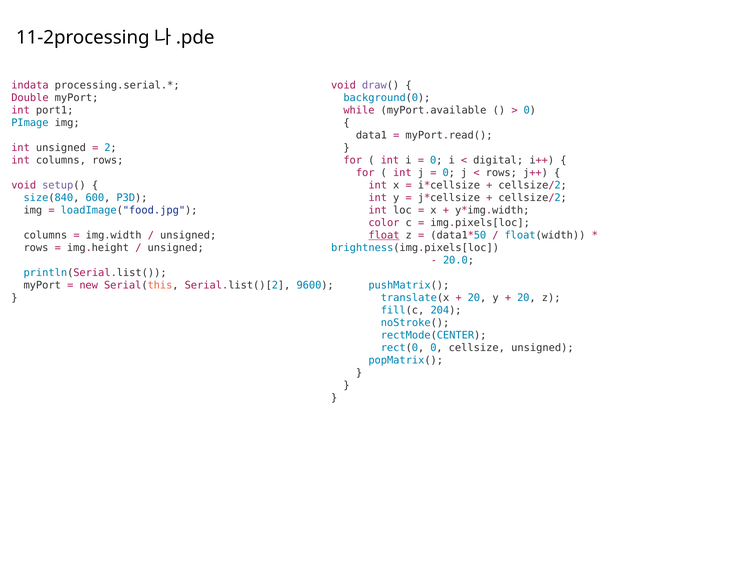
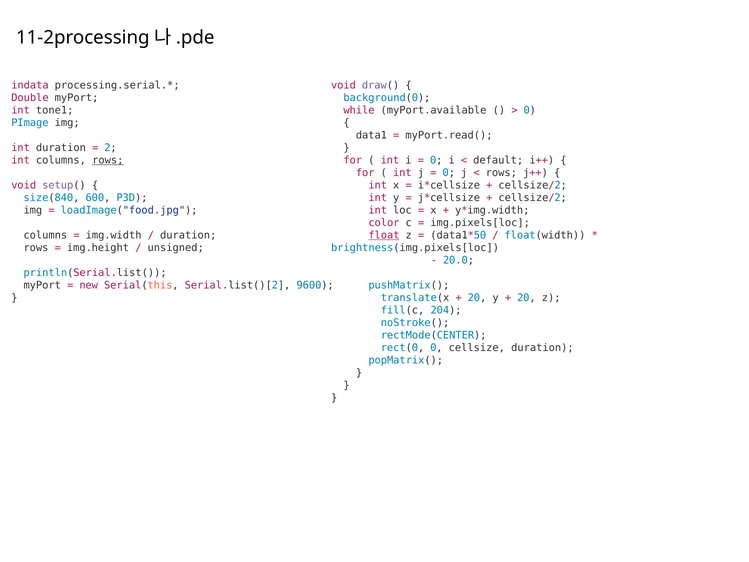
port1: port1 -> tone1
int unsigned: unsigned -> duration
rows at (108, 160) underline: none -> present
digital: digital -> default
unsigned at (188, 235): unsigned -> duration
cellsize unsigned: unsigned -> duration
